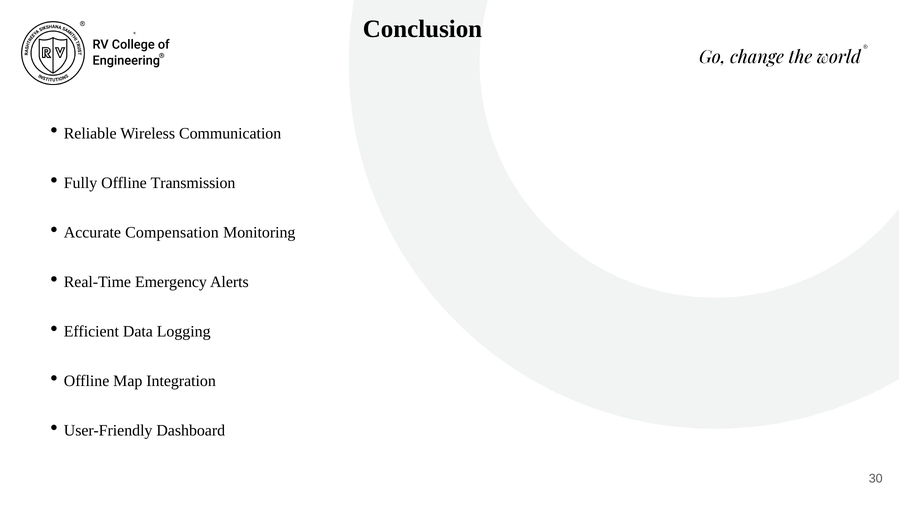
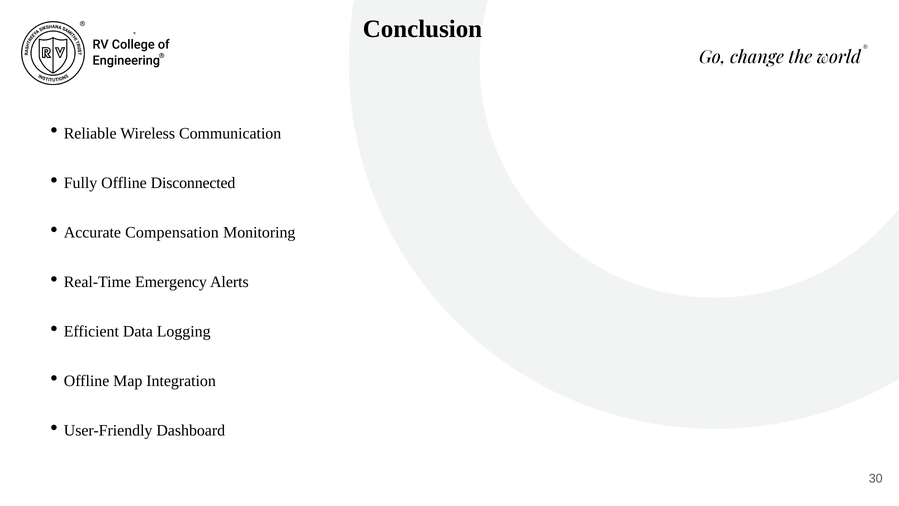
Transmission: Transmission -> Disconnected
